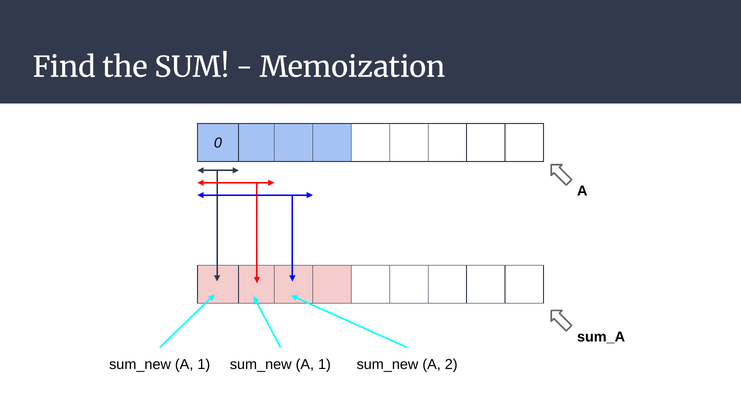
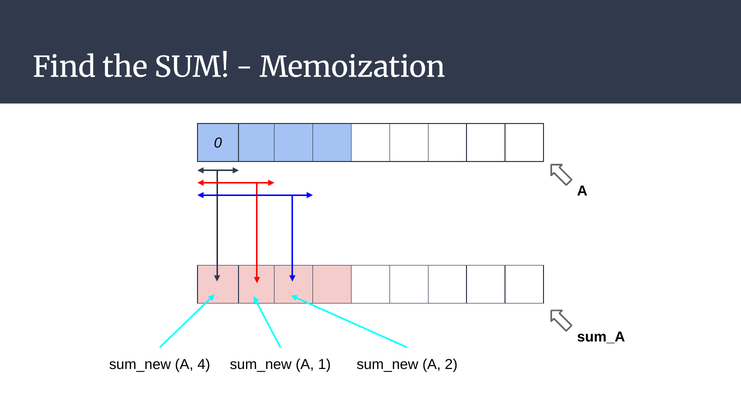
1 at (204, 364): 1 -> 4
